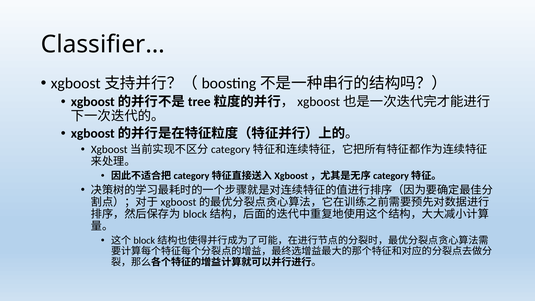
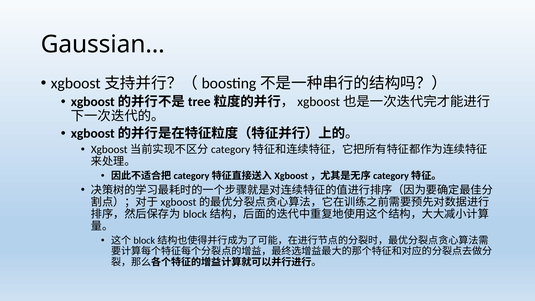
Classifier…: Classifier… -> Gaussian…
